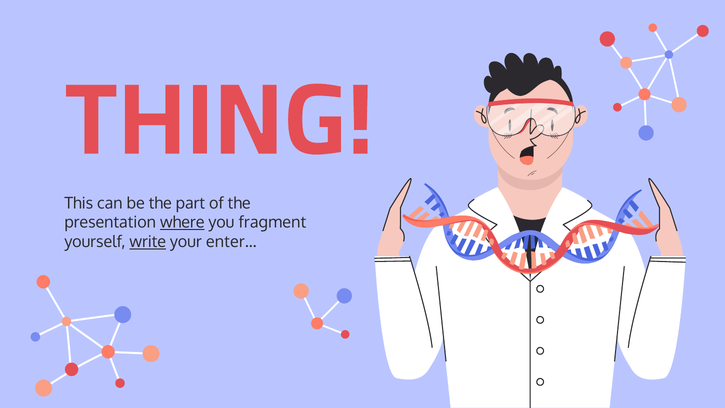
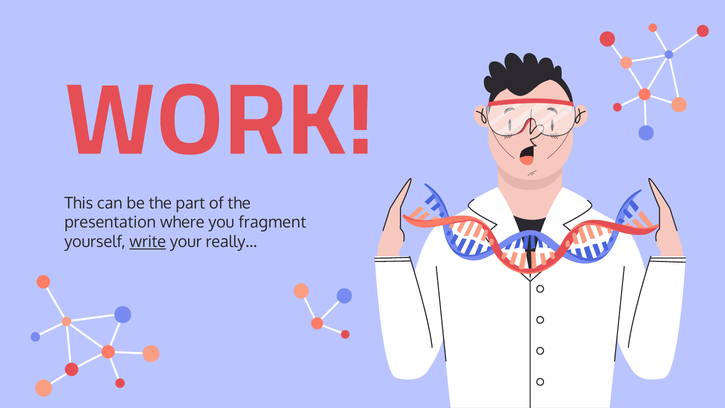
THING: THING -> WORK
where underline: present -> none
enter…: enter… -> really…
